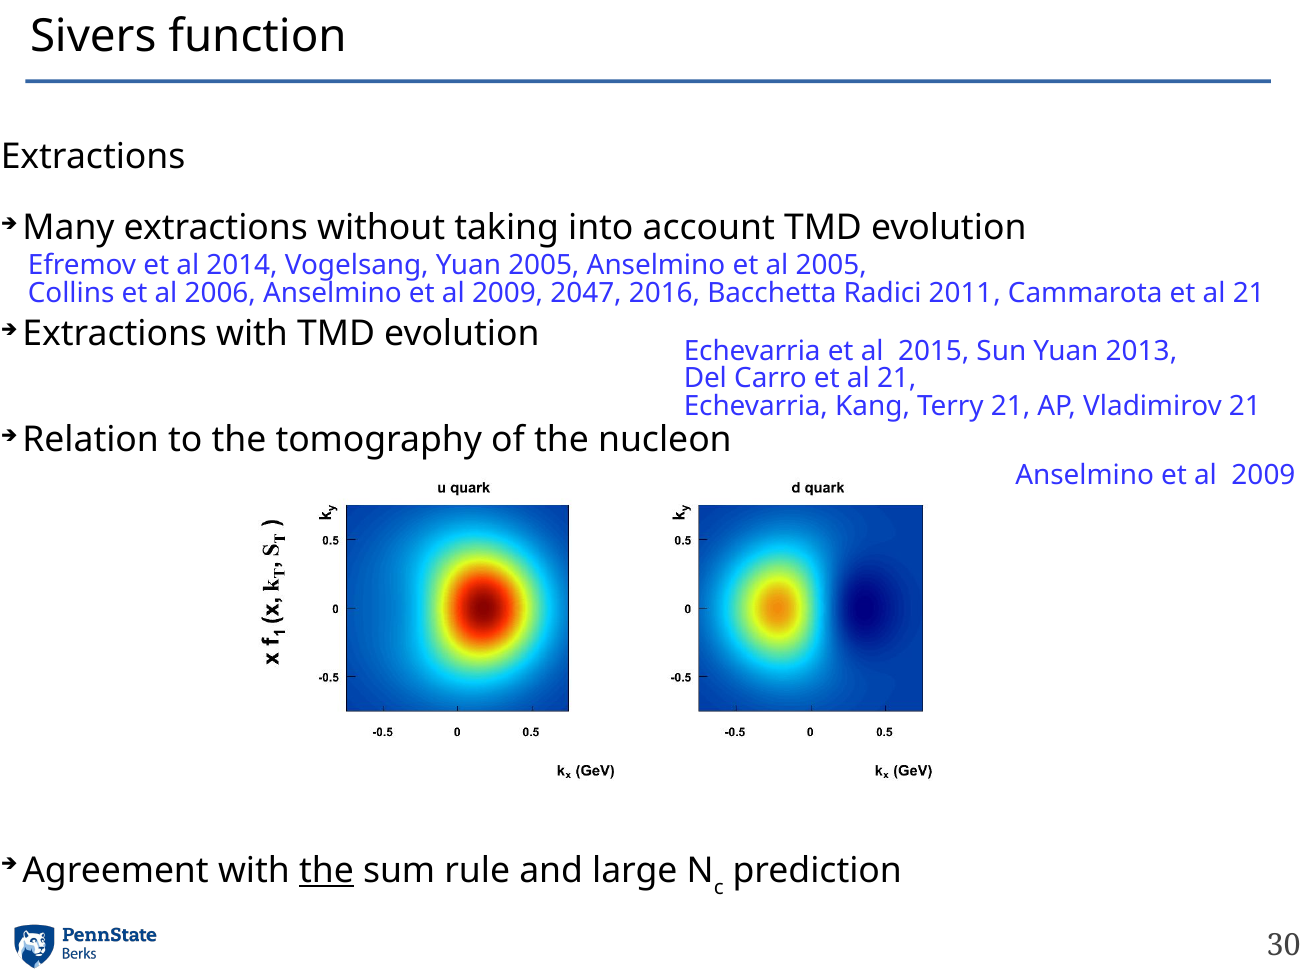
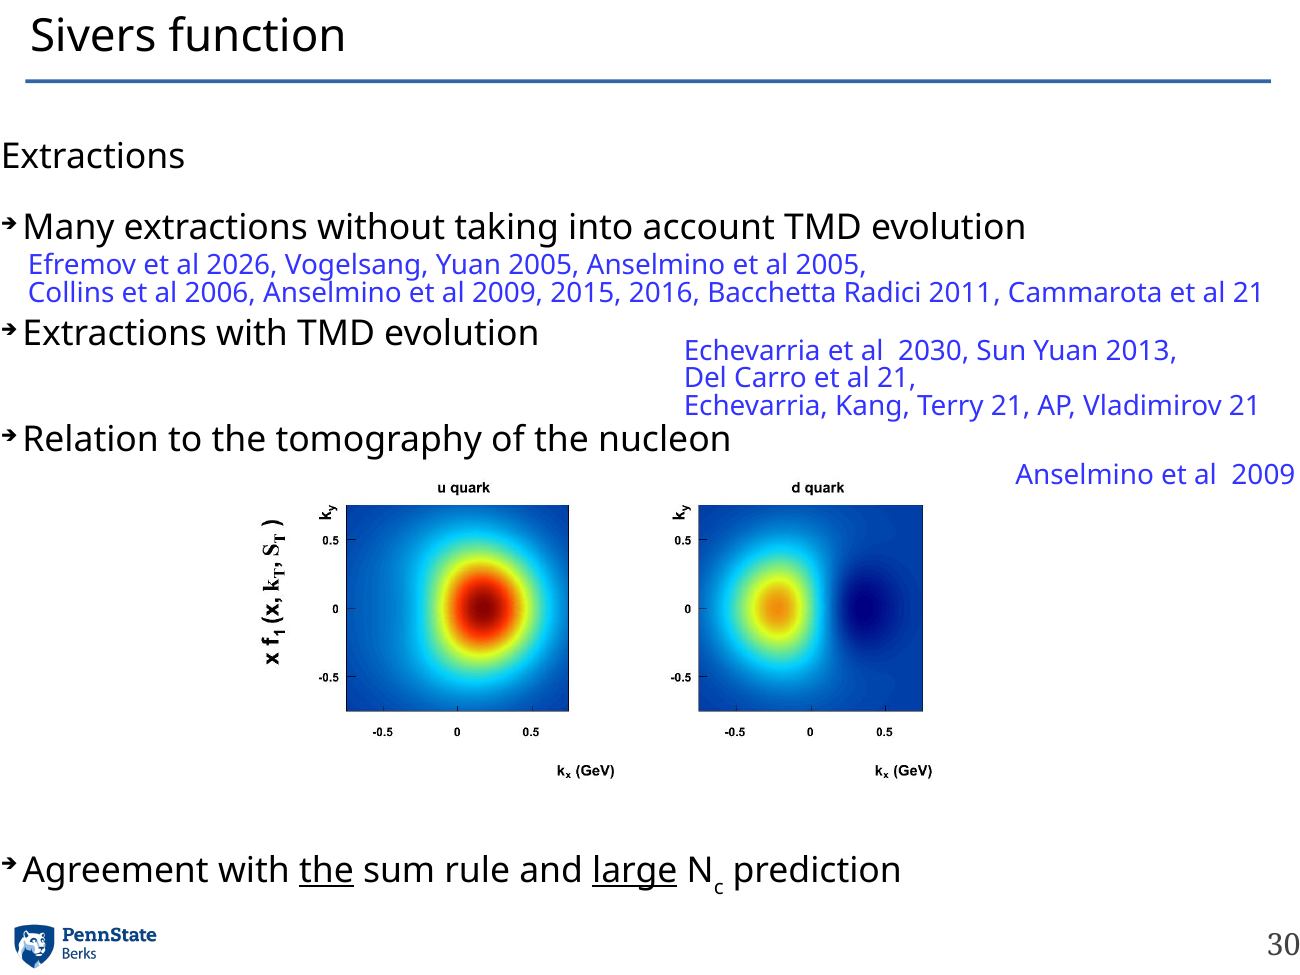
2014: 2014 -> 2026
2047: 2047 -> 2015
2015: 2015 -> 2030
large underline: none -> present
